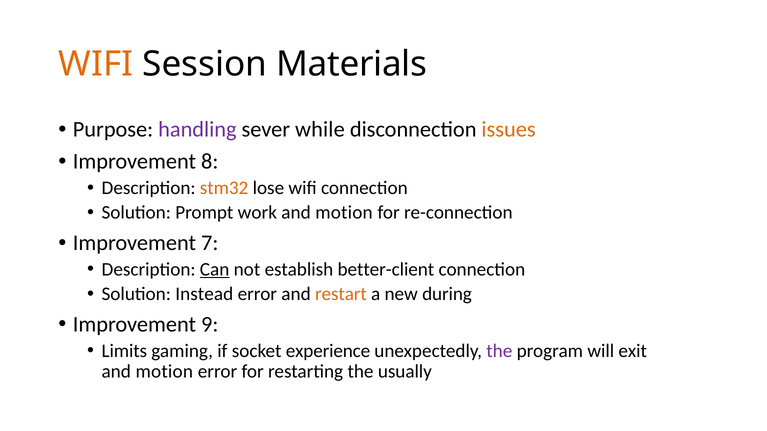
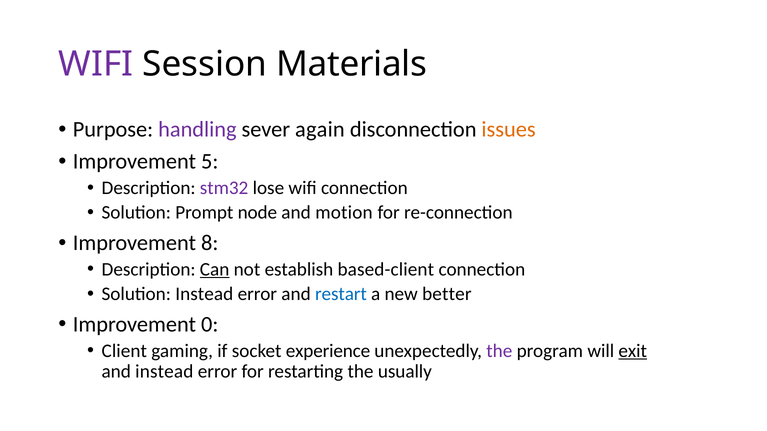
WIFI at (96, 64) colour: orange -> purple
while: while -> again
8: 8 -> 5
stm32 colour: orange -> purple
work: work -> node
7: 7 -> 8
better-client: better-client -> based-client
restart colour: orange -> blue
during: during -> better
9: 9 -> 0
Limits: Limits -> Client
exit underline: none -> present
motion at (164, 372): motion -> instead
